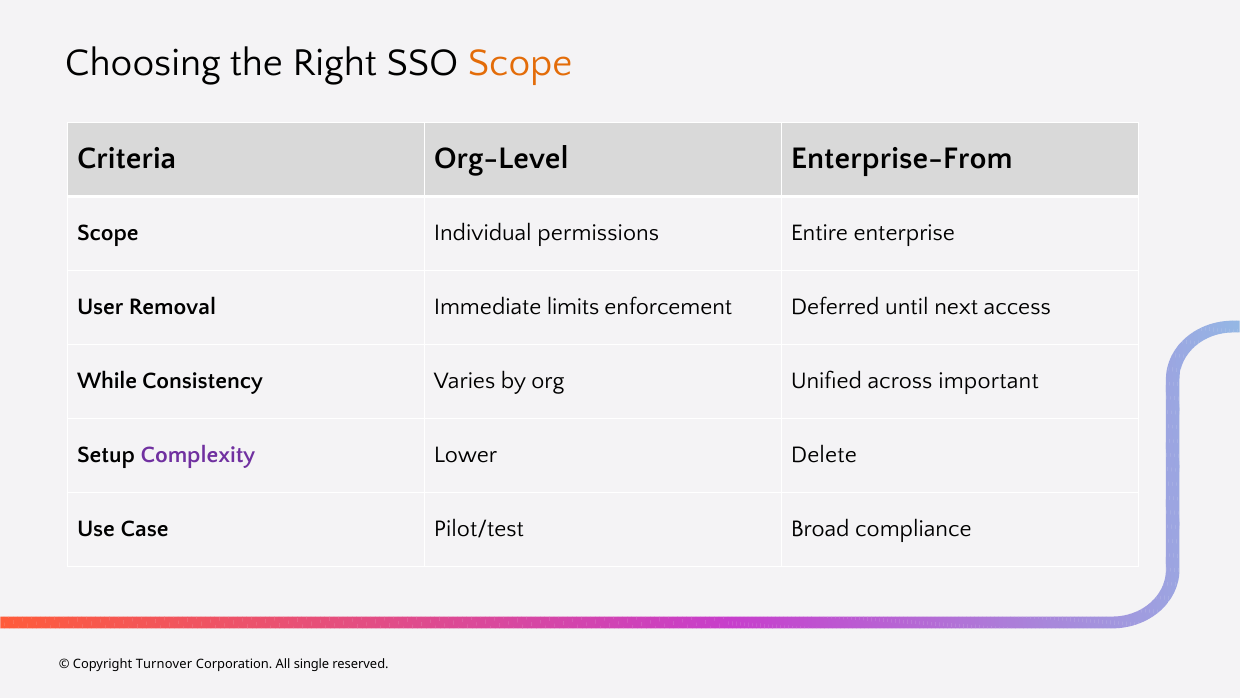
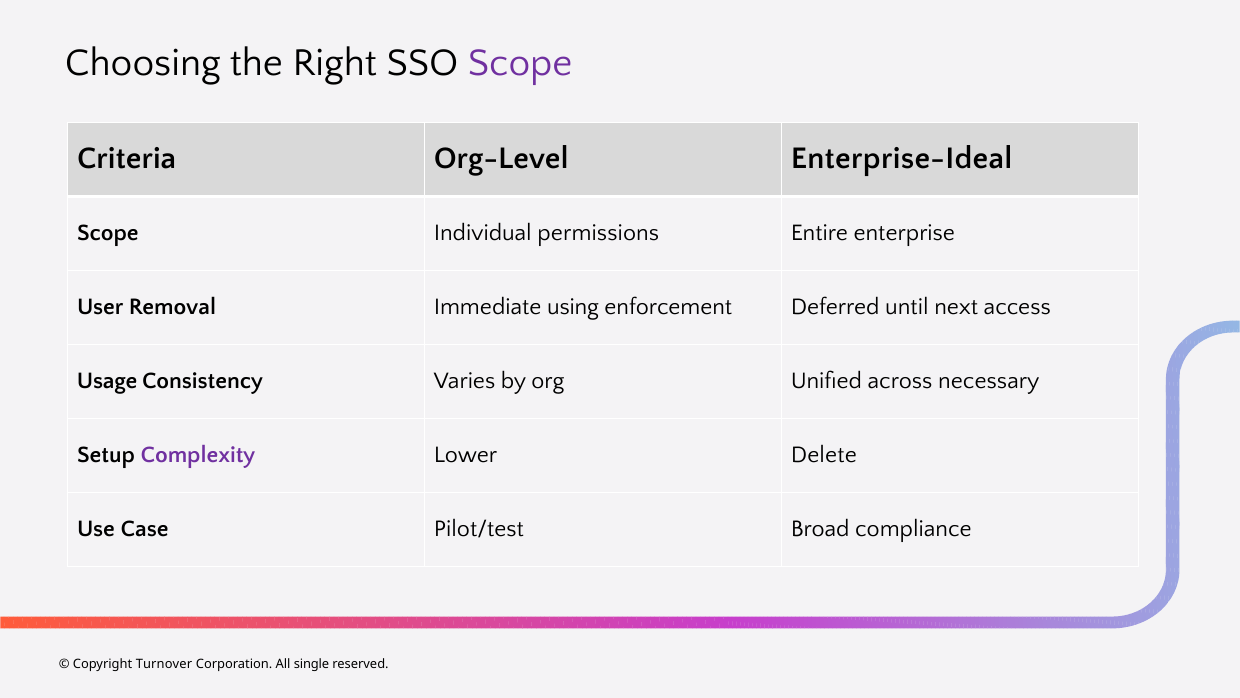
Scope at (520, 63) colour: orange -> purple
Enterprise-From: Enterprise-From -> Enterprise-Ideal
limits: limits -> using
While: While -> Usage
important: important -> necessary
